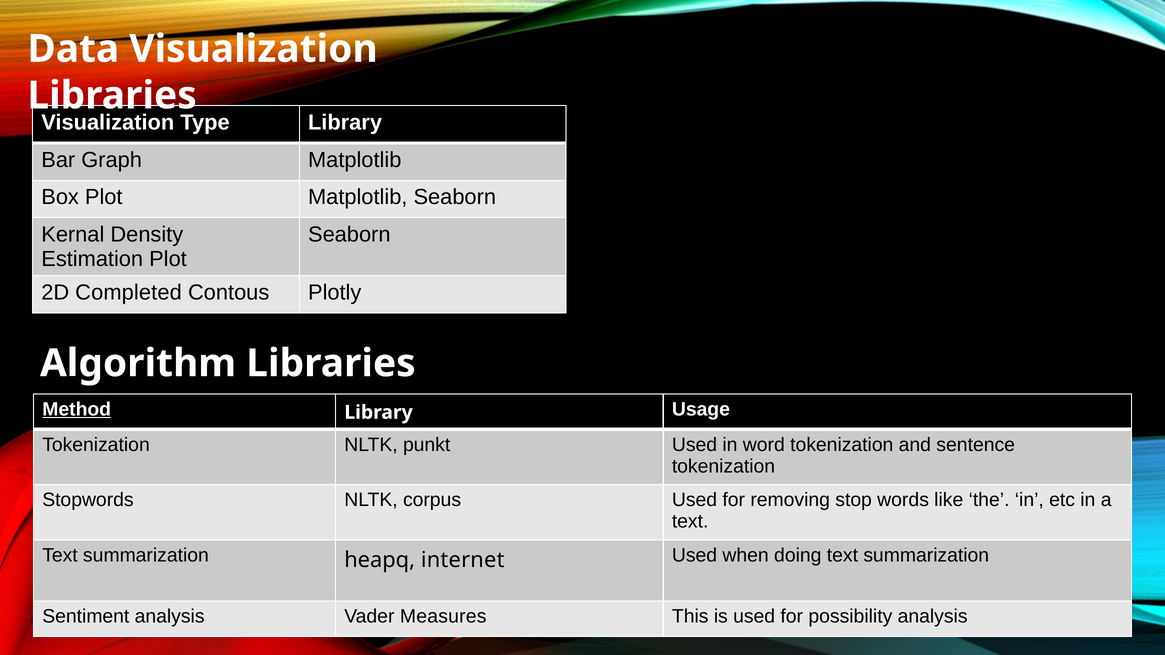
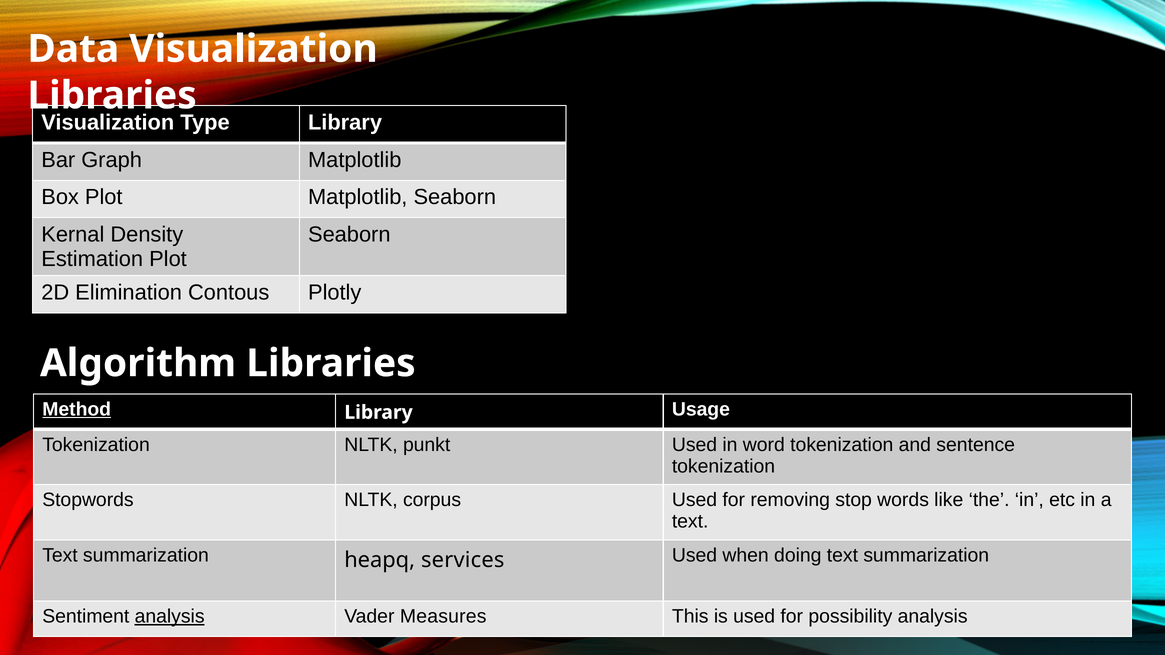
Completed: Completed -> Elimination
internet: internet -> services
analysis at (170, 617) underline: none -> present
